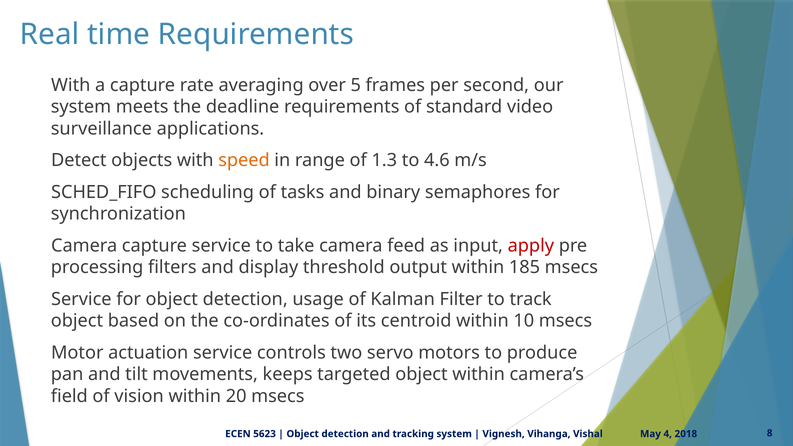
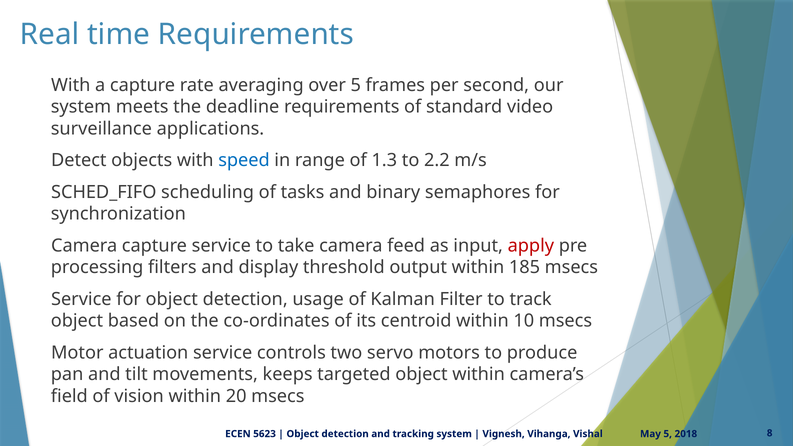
speed colour: orange -> blue
4.6: 4.6 -> 2.2
May 4: 4 -> 5
